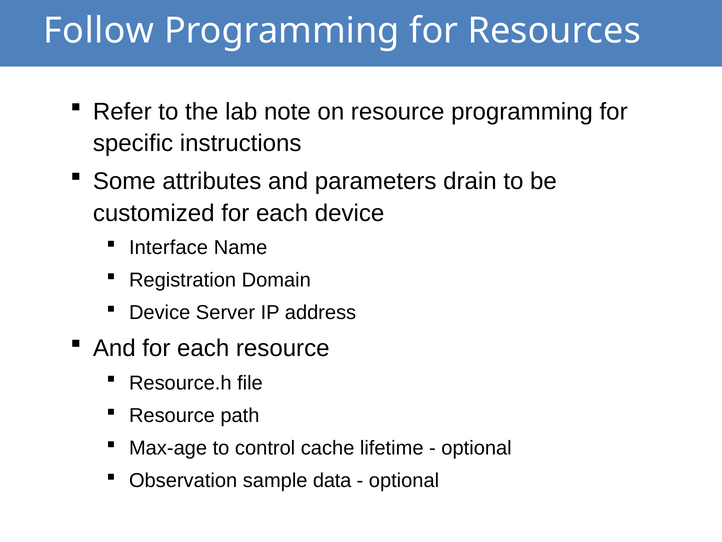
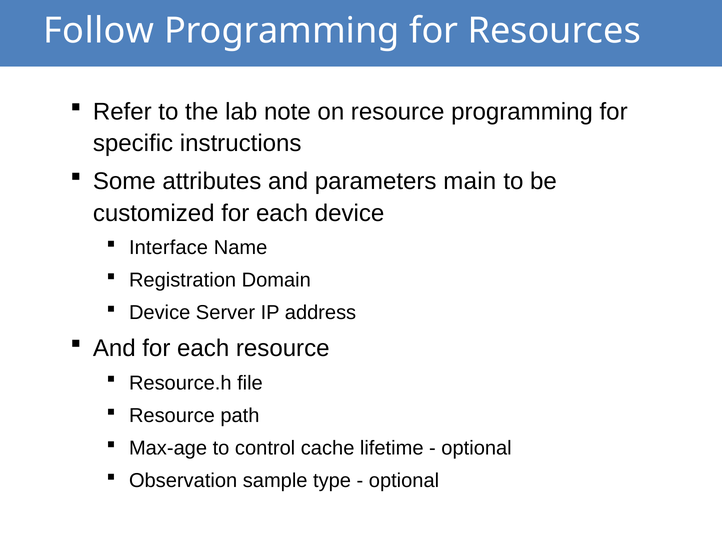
drain: drain -> main
data: data -> type
